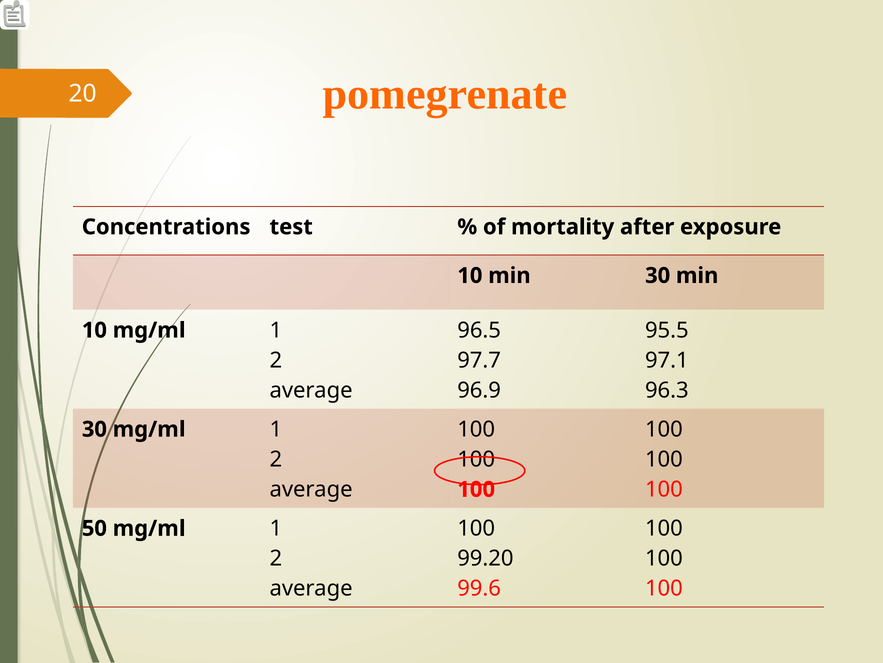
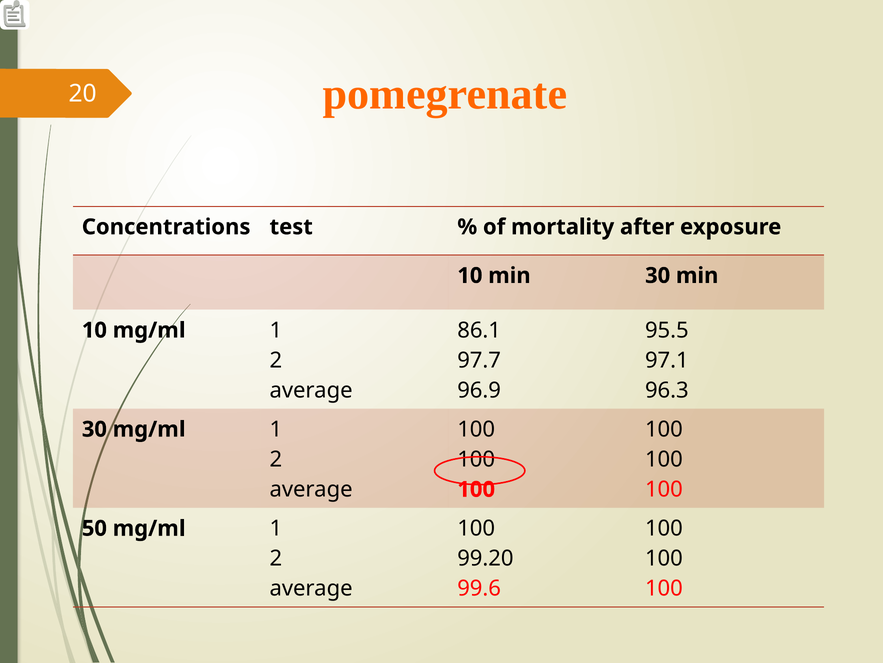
96.5: 96.5 -> 86.1
